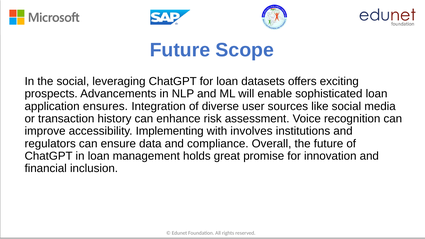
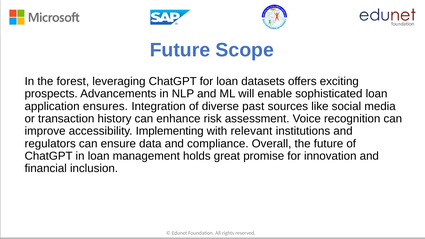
the social: social -> forest
user: user -> past
involves: involves -> relevant
